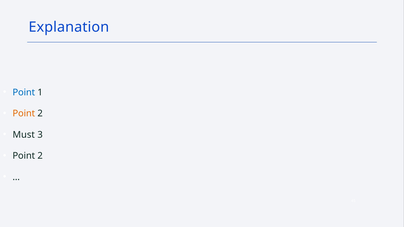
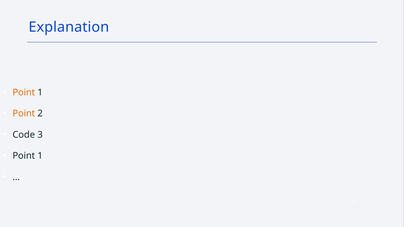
Point at (24, 92) colour: blue -> orange
Must: Must -> Code
2 at (40, 156): 2 -> 1
